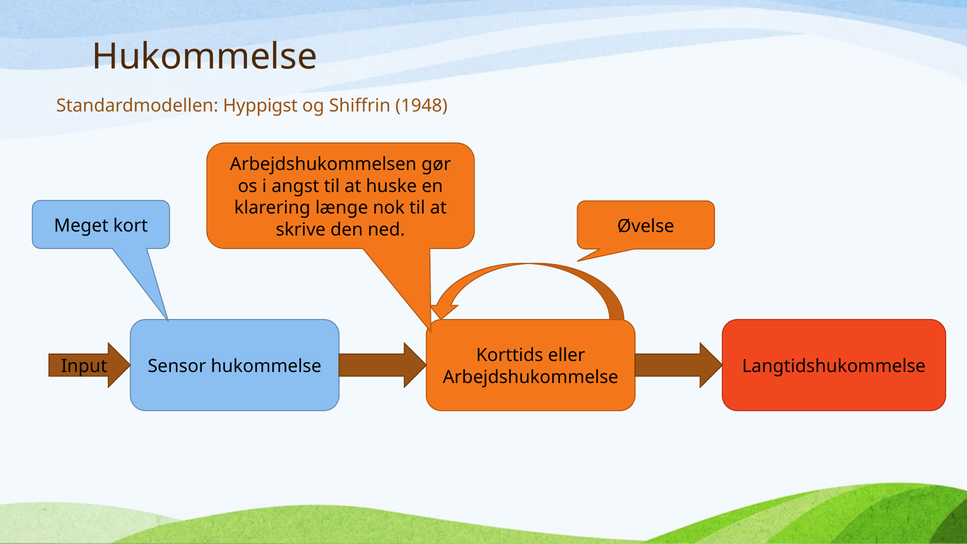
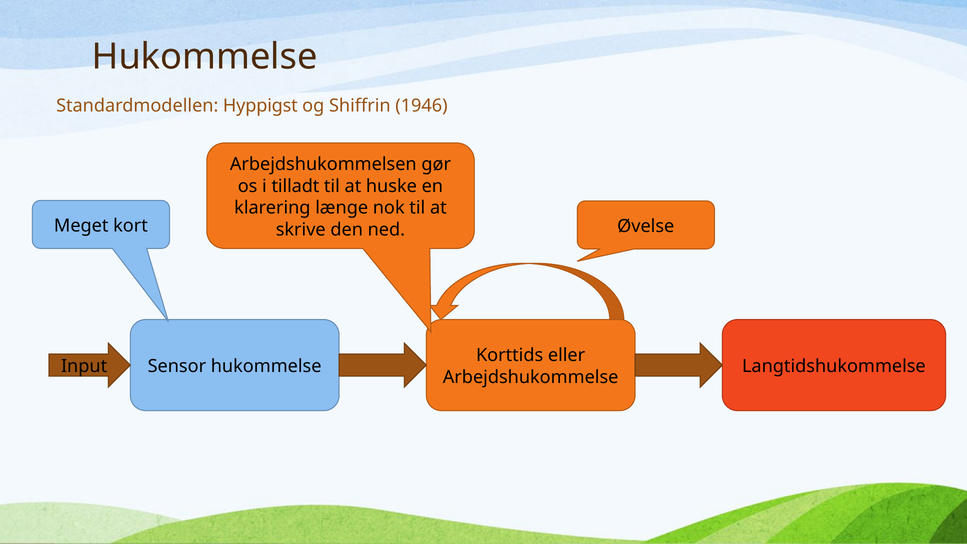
1948: 1948 -> 1946
angst: angst -> tilladt
